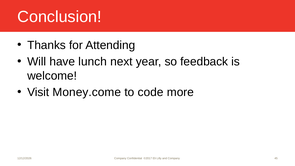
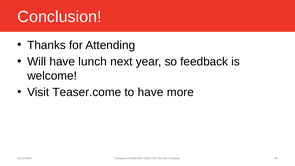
Money.come: Money.come -> Teaser.come
to code: code -> have
